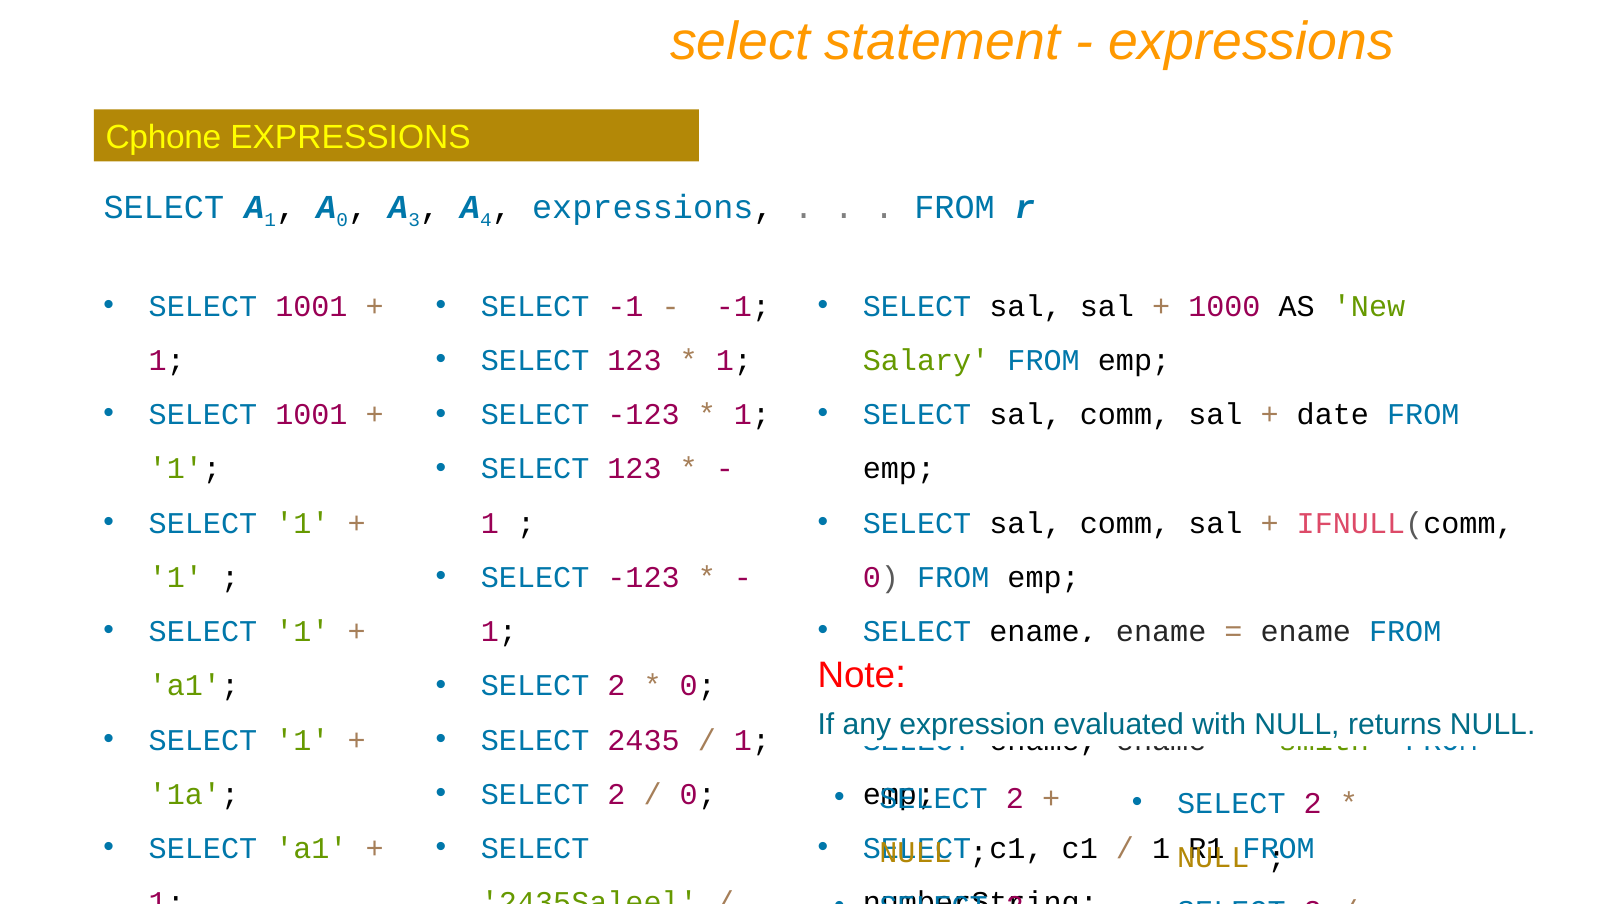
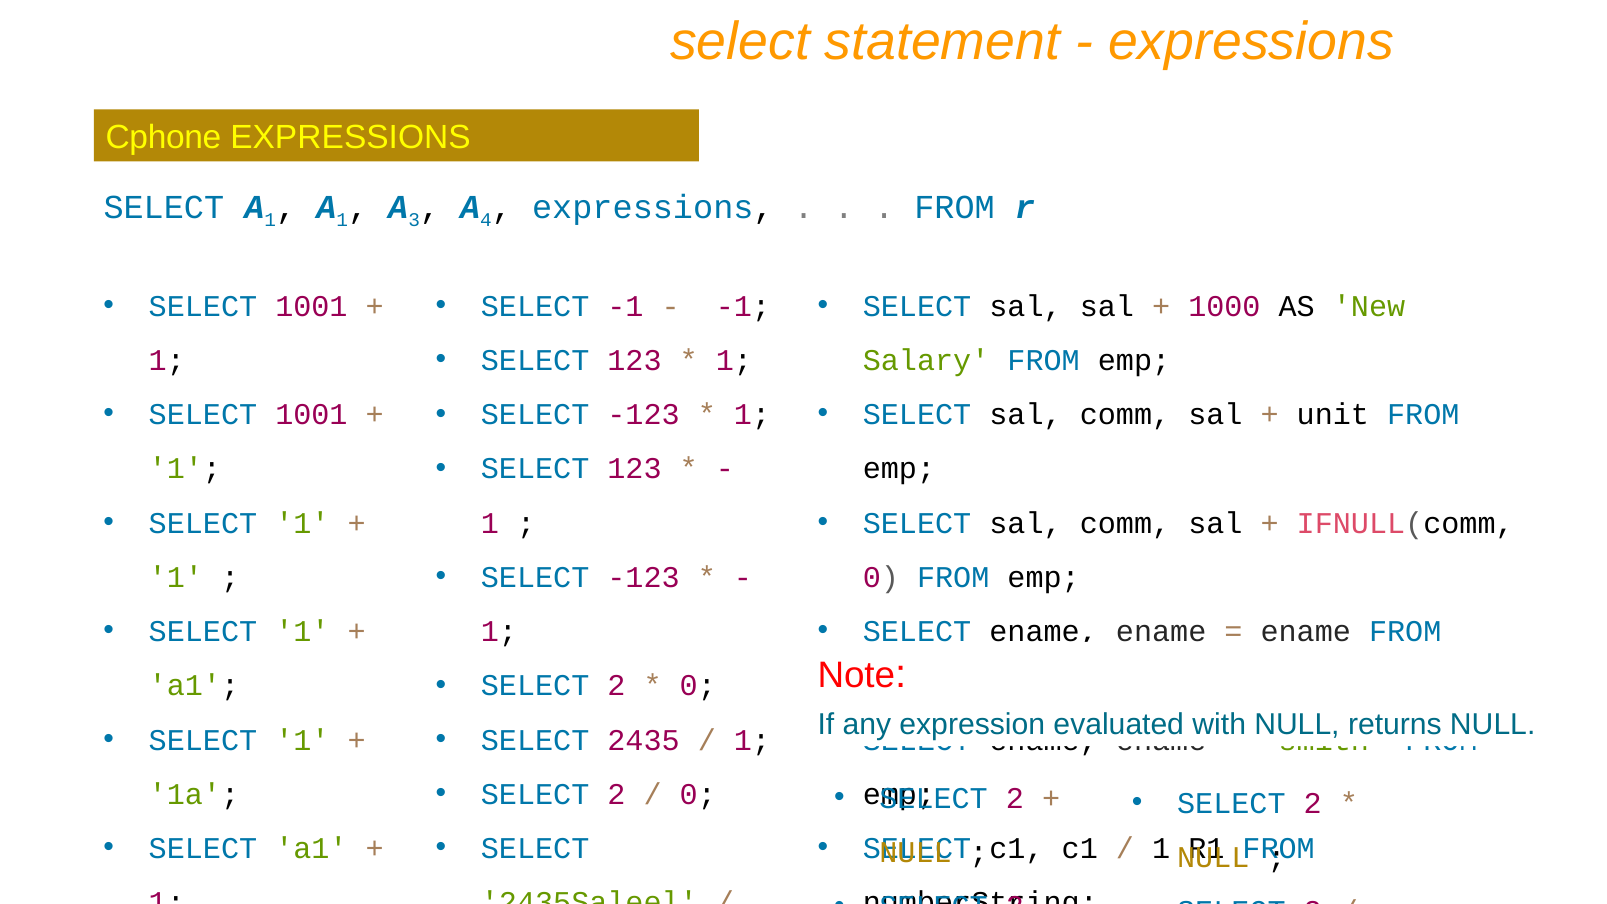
0 at (342, 220): 0 -> 1
date: date -> unit
